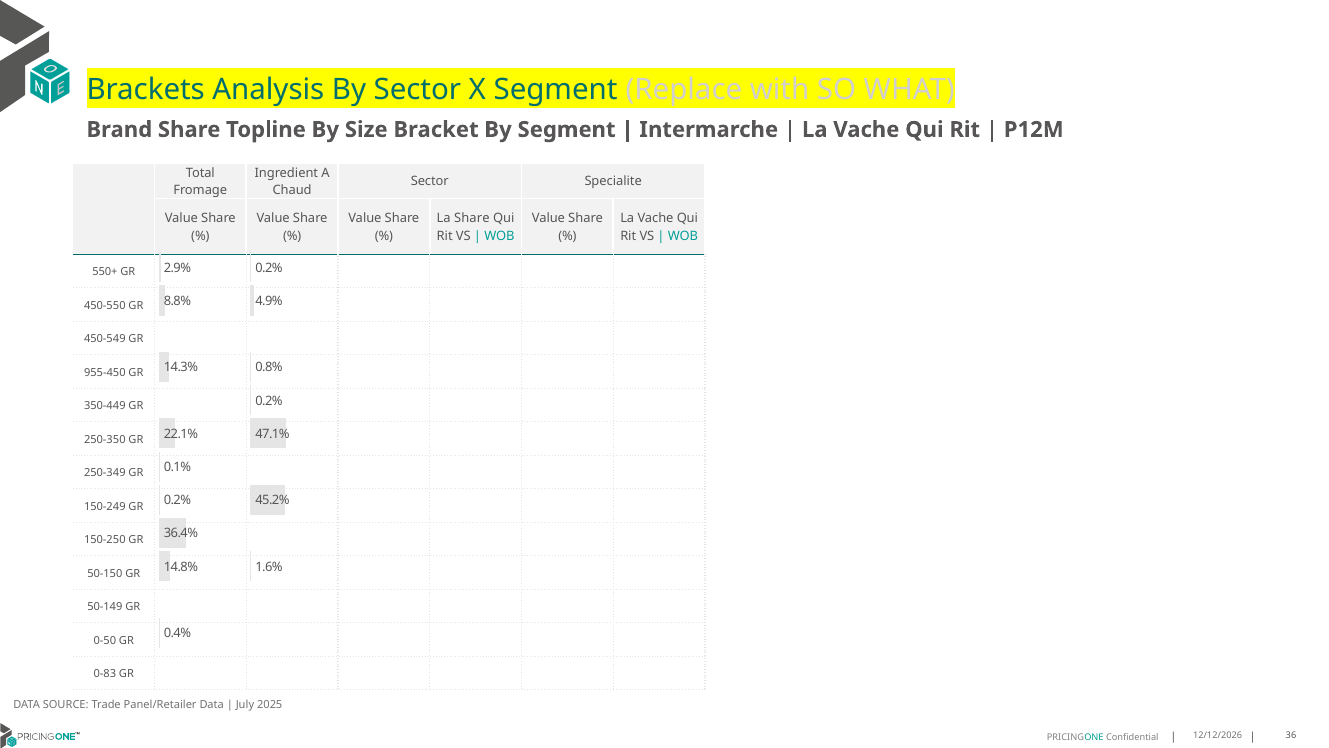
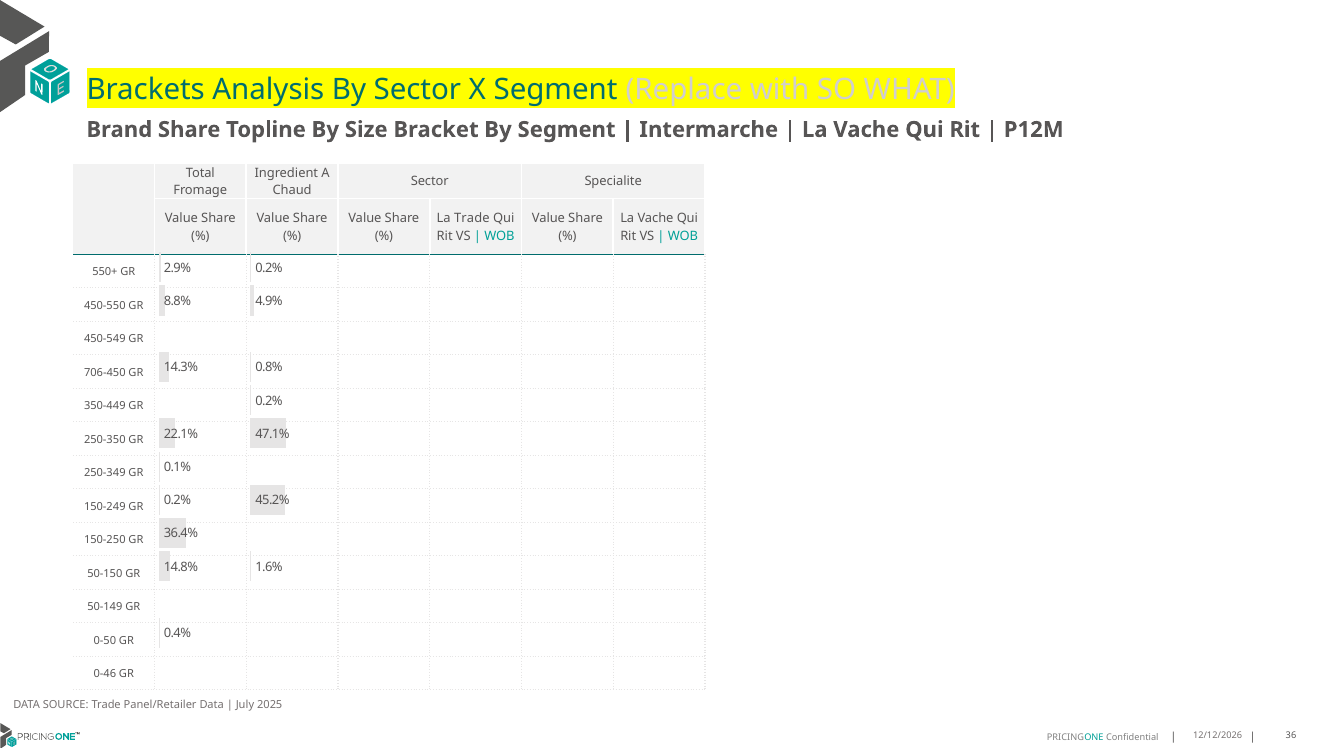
La Share: Share -> Trade
955-450: 955-450 -> 706-450
0-83: 0-83 -> 0-46
